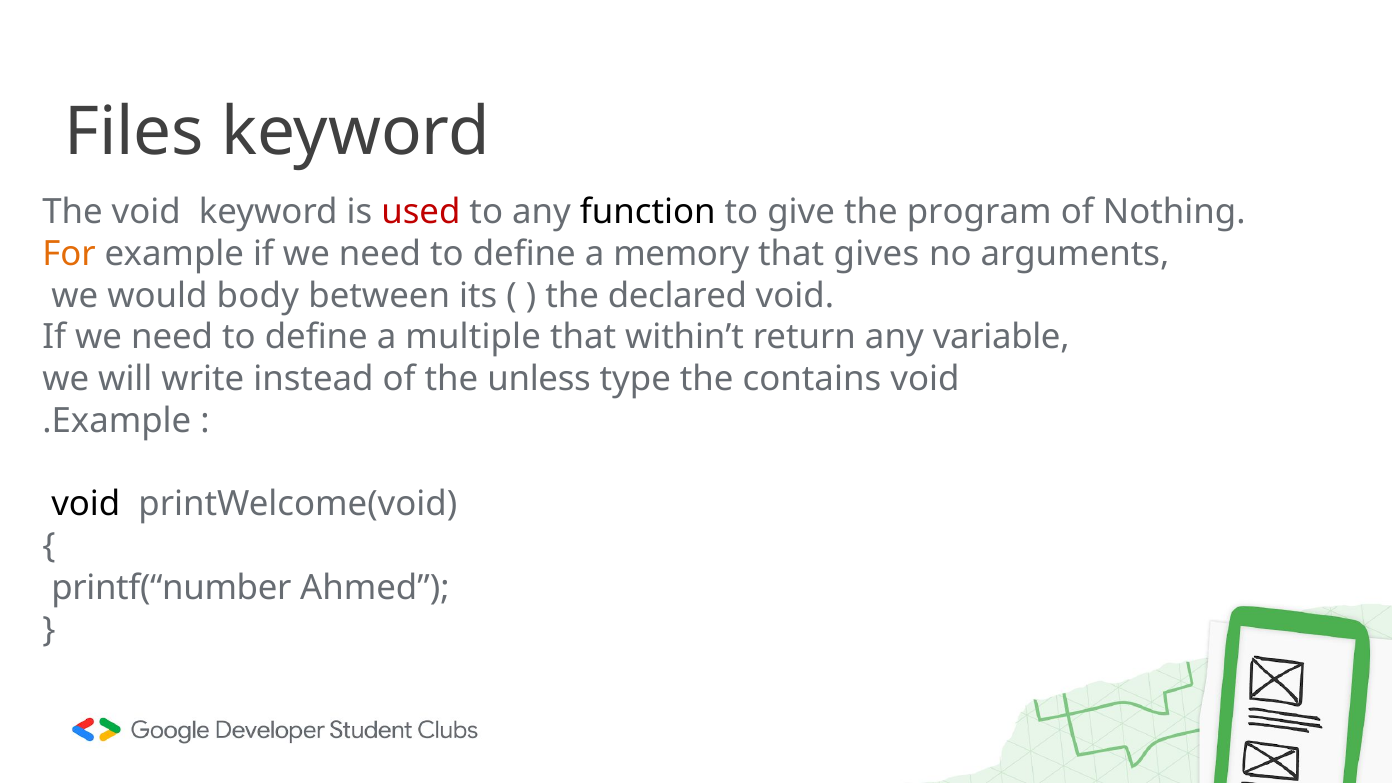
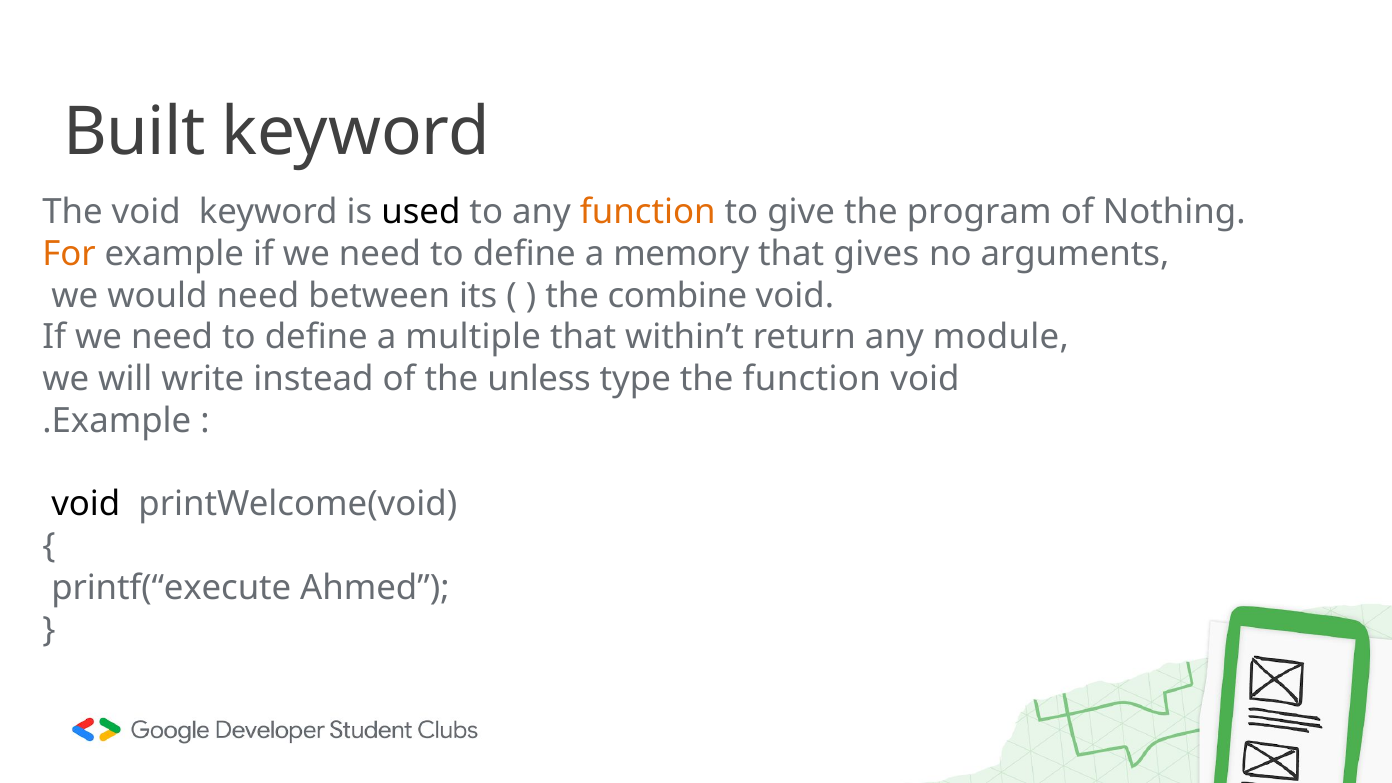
Files: Files -> Built
used colour: red -> black
function at (648, 212) colour: black -> orange
would body: body -> need
declared: declared -> combine
variable: variable -> module
the contains: contains -> function
printf(“number: printf(“number -> printf(“execute
